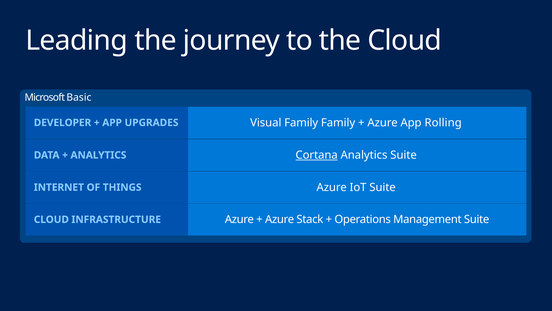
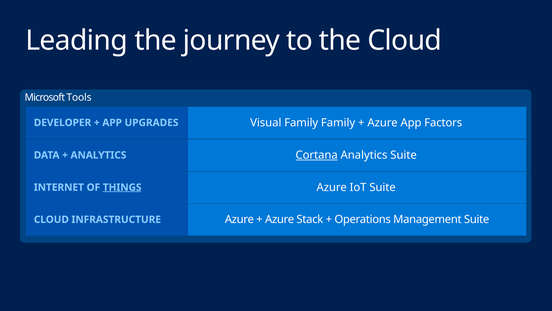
Basic: Basic -> Tools
Rolling: Rolling -> Factors
THINGS underline: none -> present
